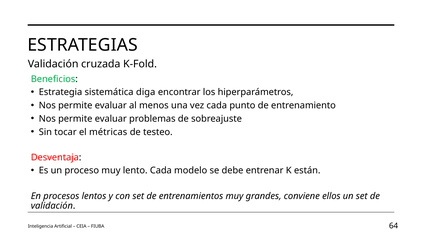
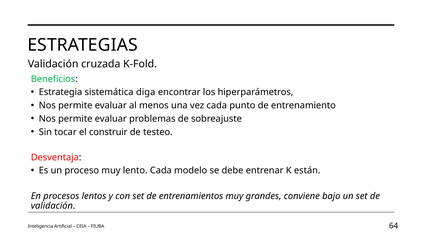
métricas: métricas -> construir
ellos: ellos -> bajo
